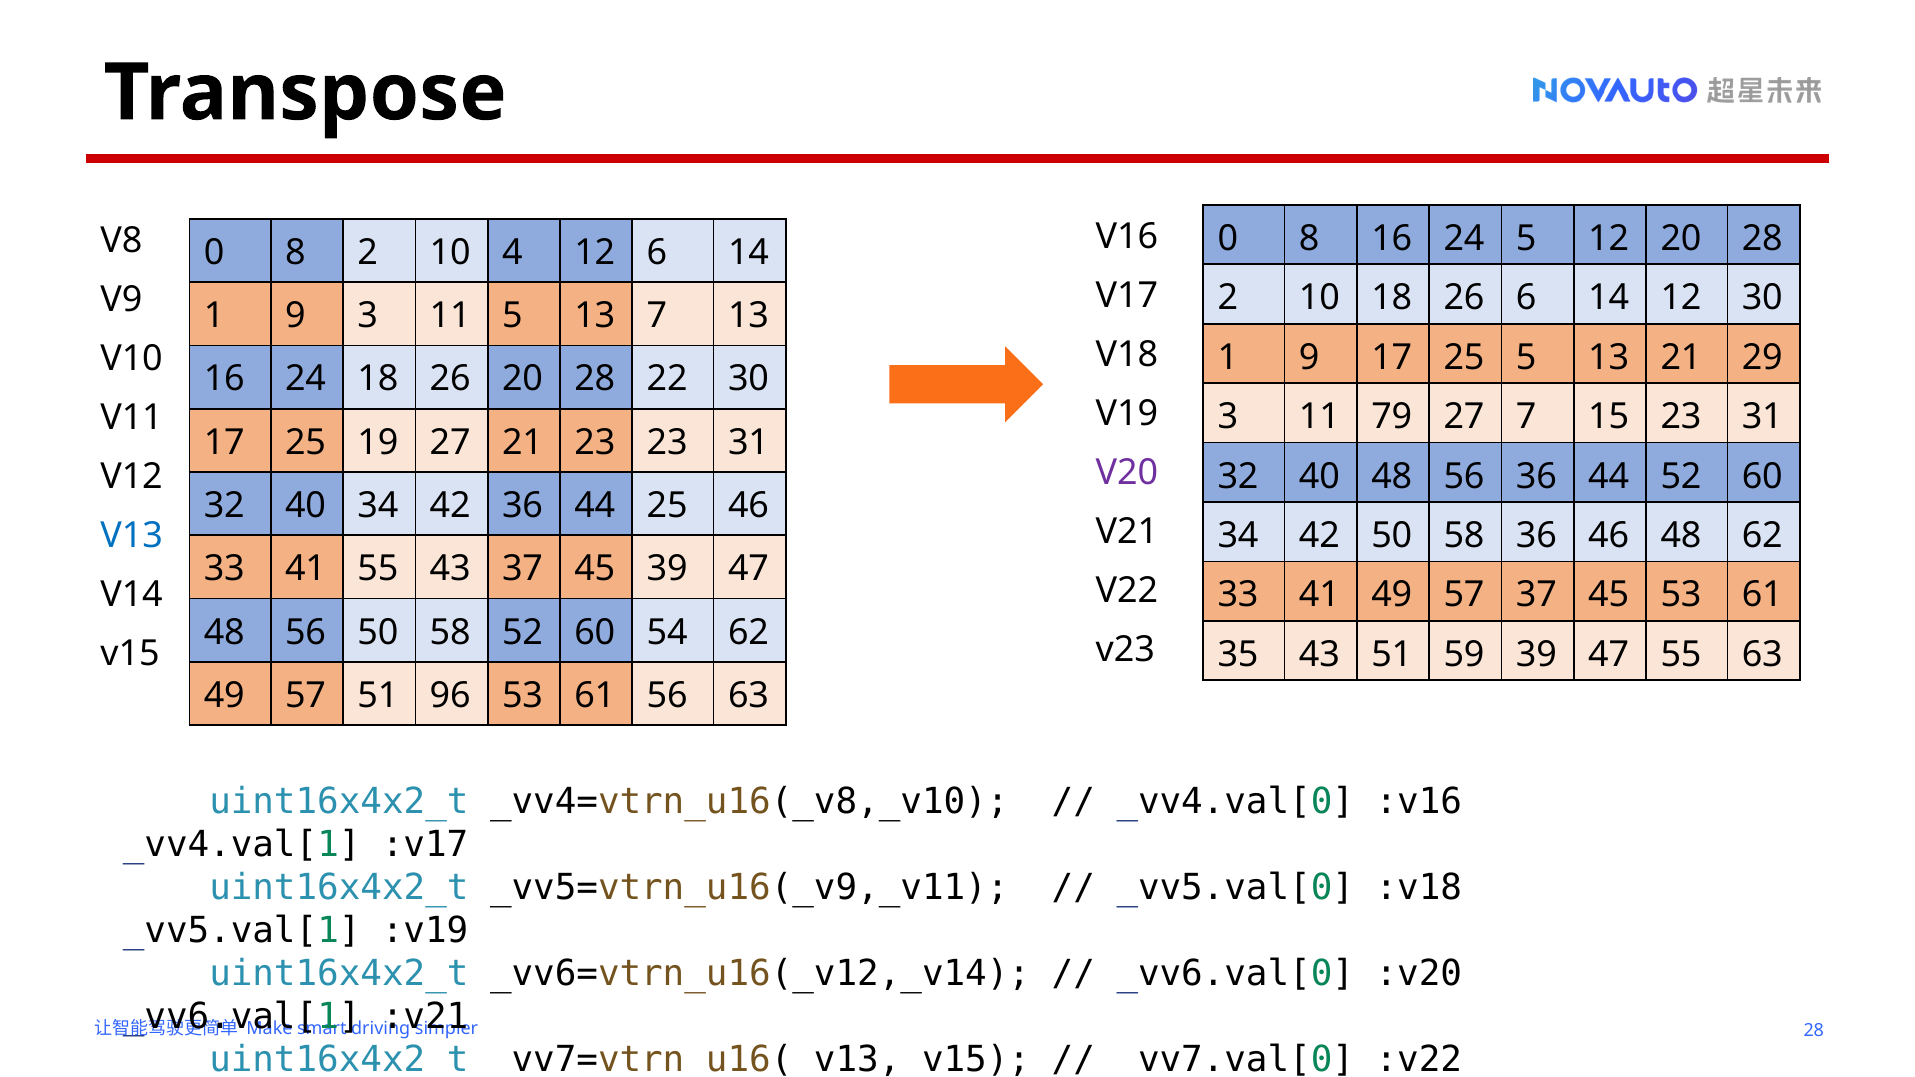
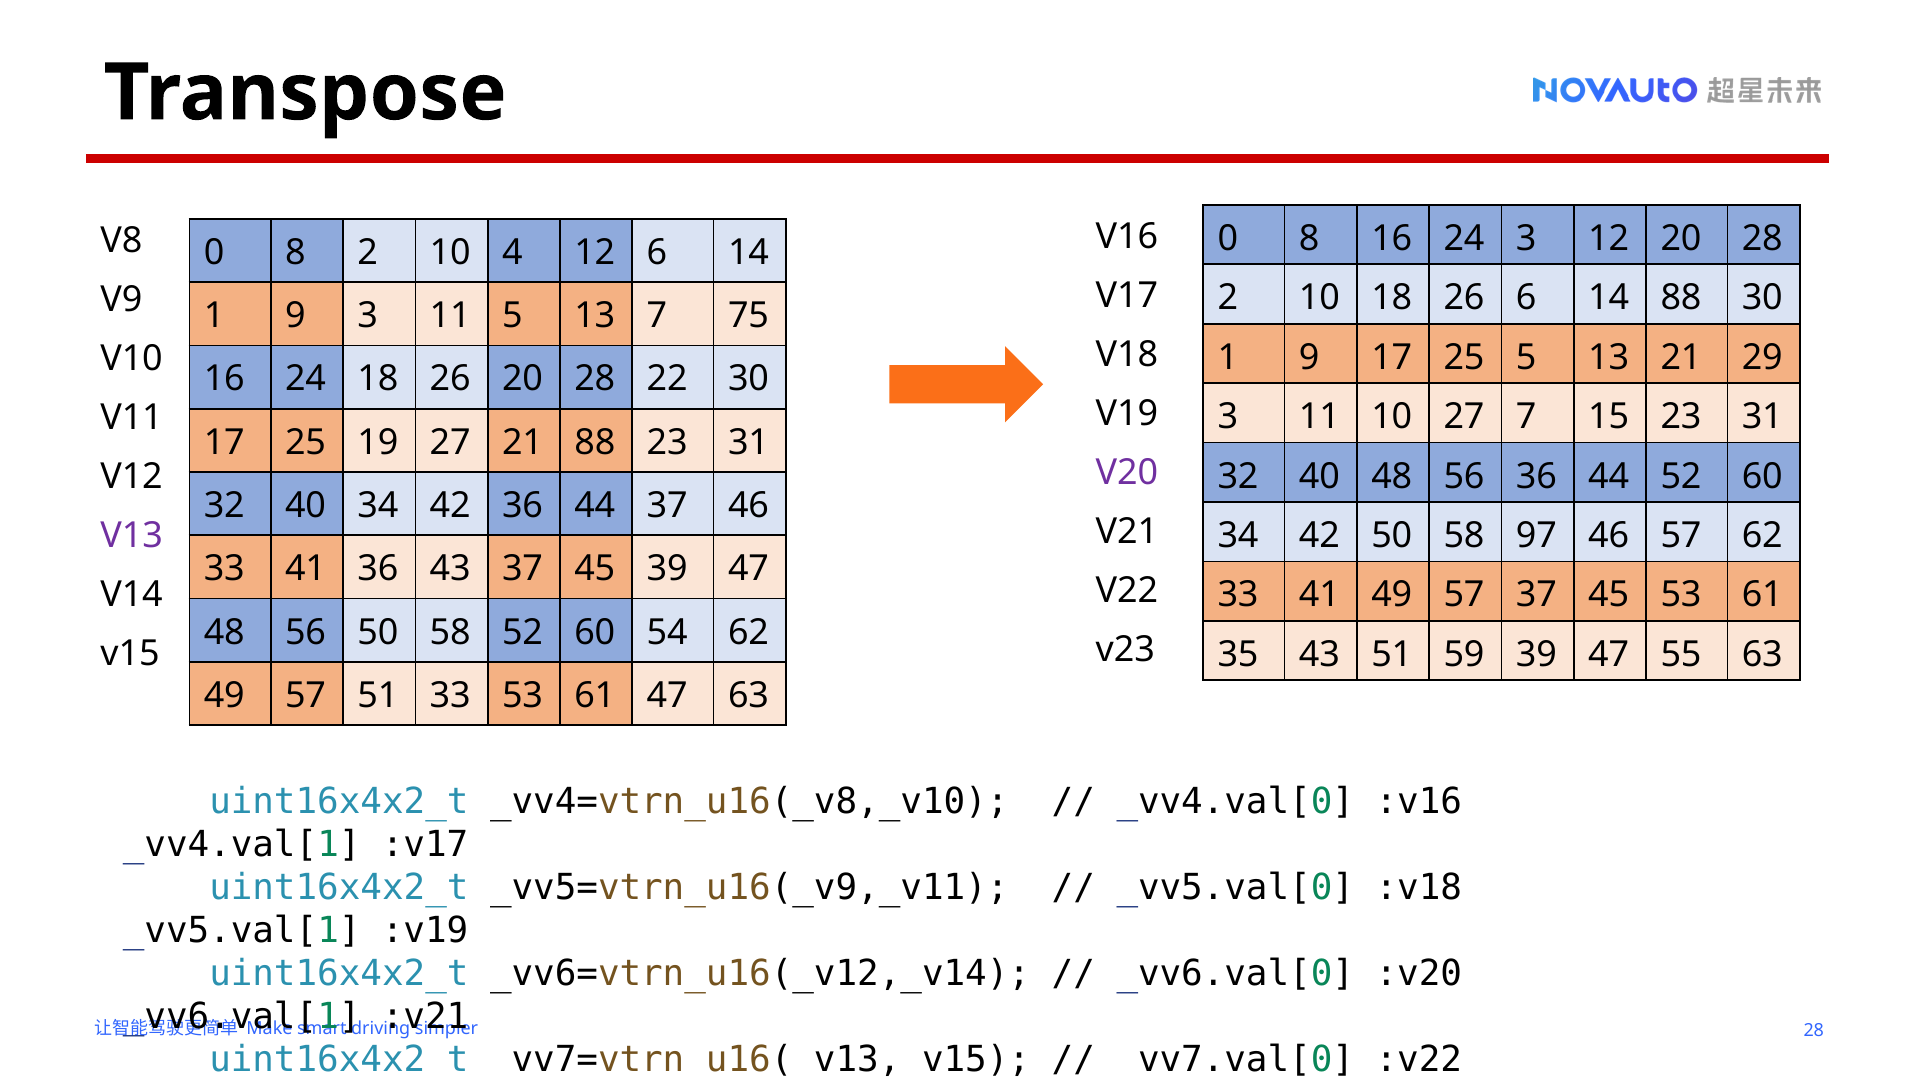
24 5: 5 -> 3
14 12: 12 -> 88
7 13: 13 -> 75
11 79: 79 -> 10
21 23: 23 -> 88
44 25: 25 -> 37
58 36: 36 -> 97
46 48: 48 -> 57
V13 colour: blue -> purple
41 55: 55 -> 36
51 96: 96 -> 33
61 56: 56 -> 47
